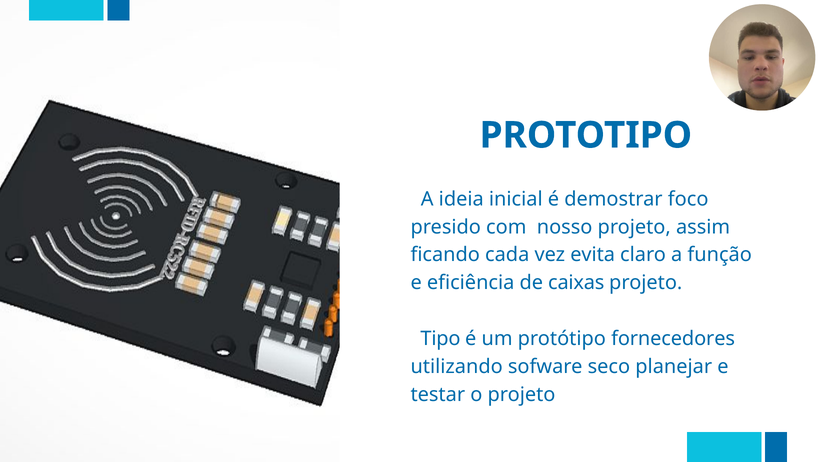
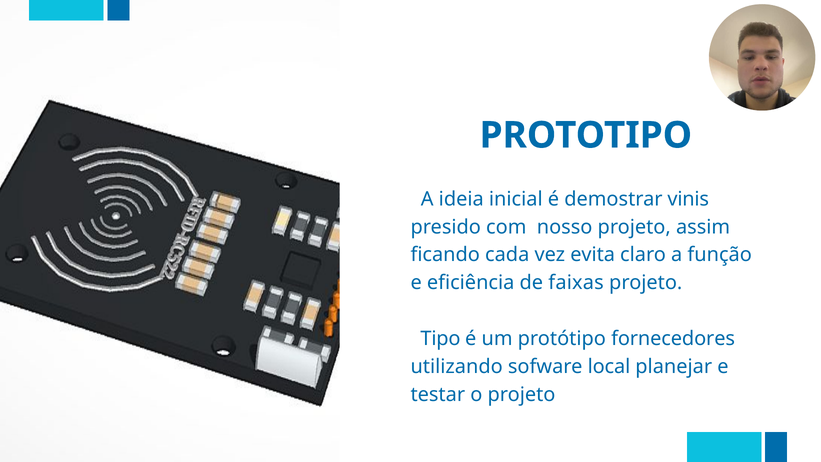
foco: foco -> vinis
caixas: caixas -> faixas
seco: seco -> local
